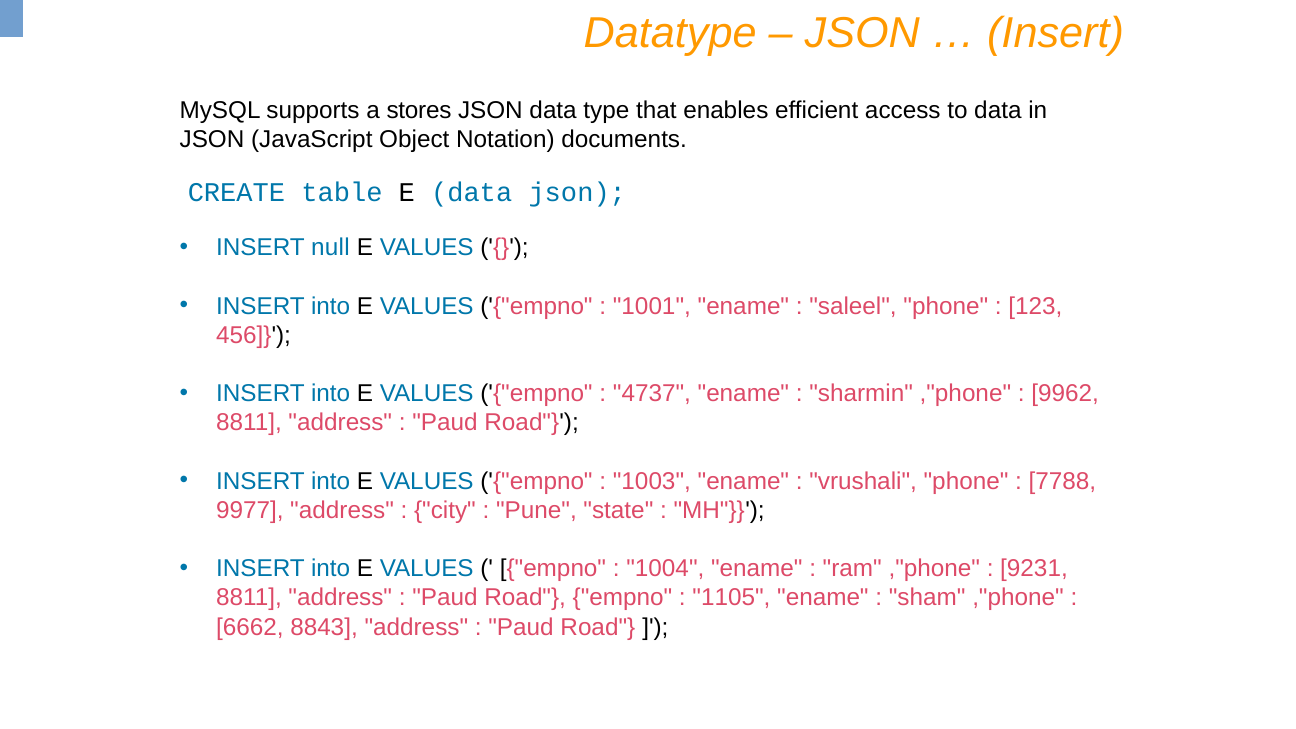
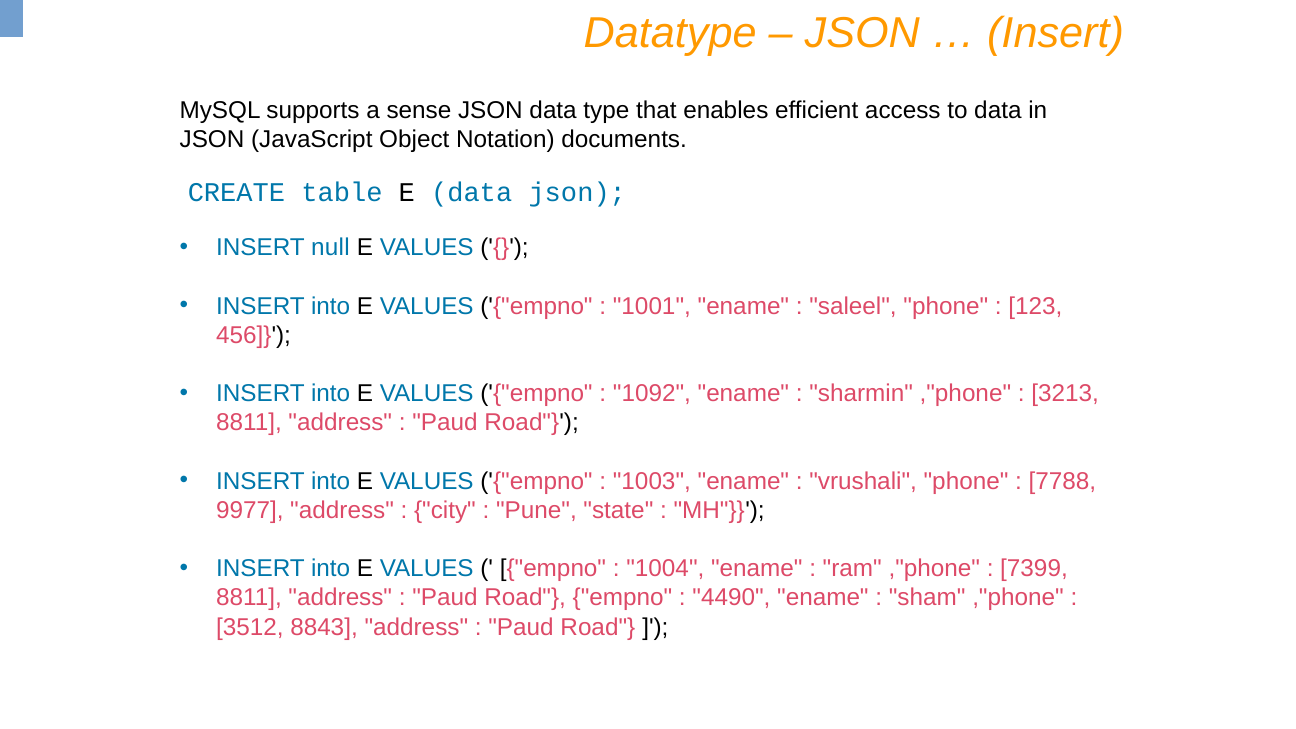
stores: stores -> sense
4737: 4737 -> 1092
9962: 9962 -> 3213
9231: 9231 -> 7399
1105: 1105 -> 4490
6662: 6662 -> 3512
